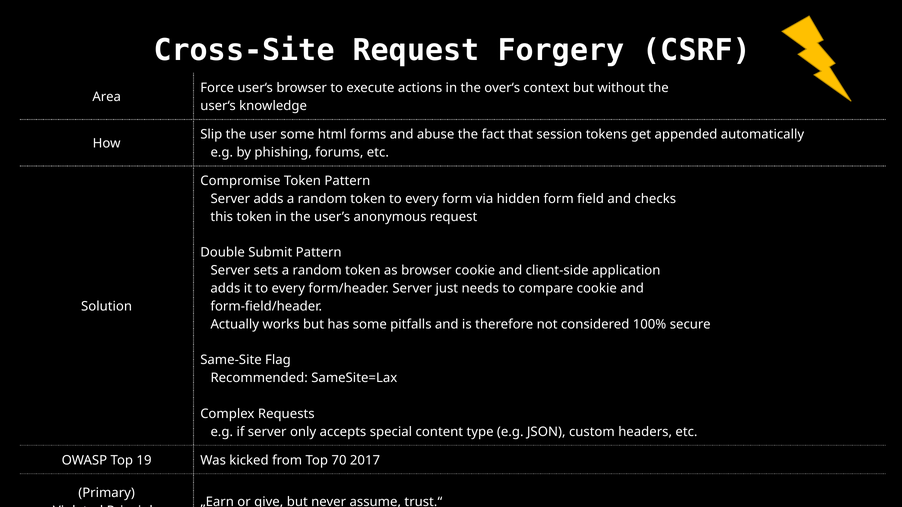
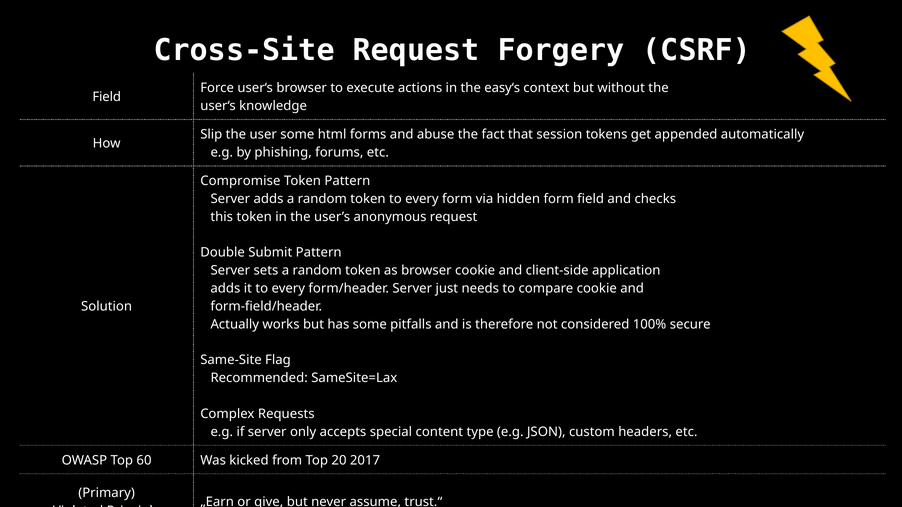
over‘s: over‘s -> easy‘s
Area at (107, 97): Area -> Field
19: 19 -> 60
70: 70 -> 20
